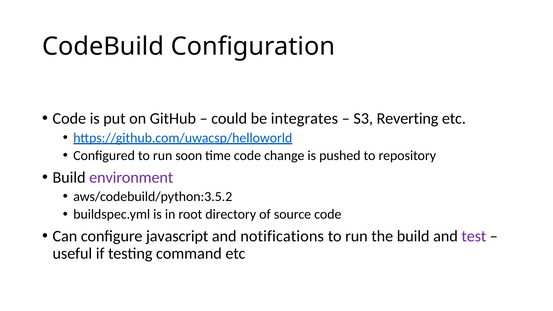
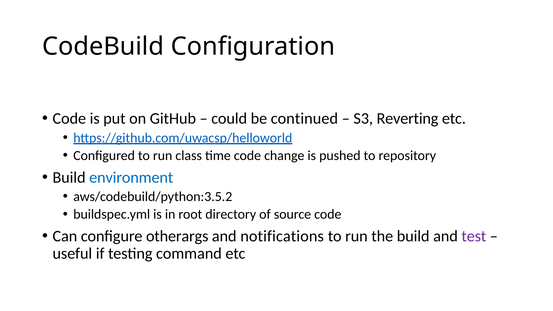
integrates: integrates -> continued
soon: soon -> class
environment colour: purple -> blue
javascript: javascript -> otherargs
